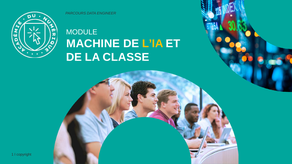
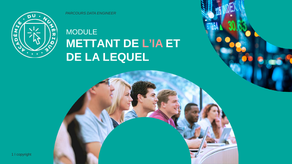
MACHINE: MACHINE -> METTANT
L’IA colour: yellow -> pink
CLASSE: CLASSE -> LEQUEL
